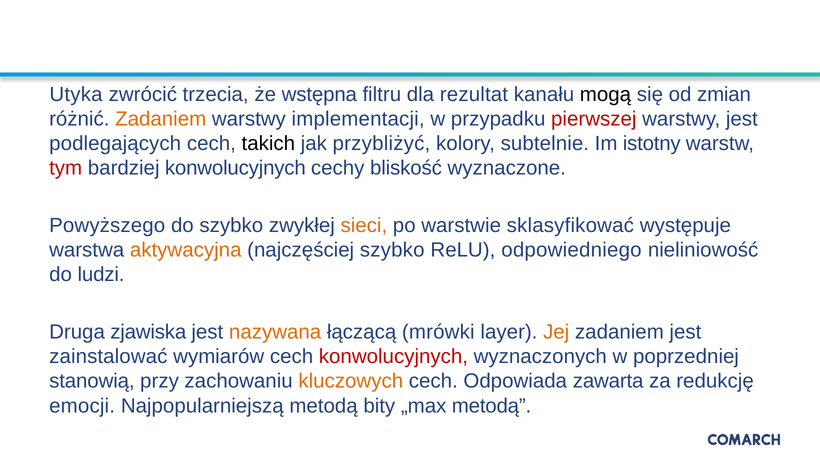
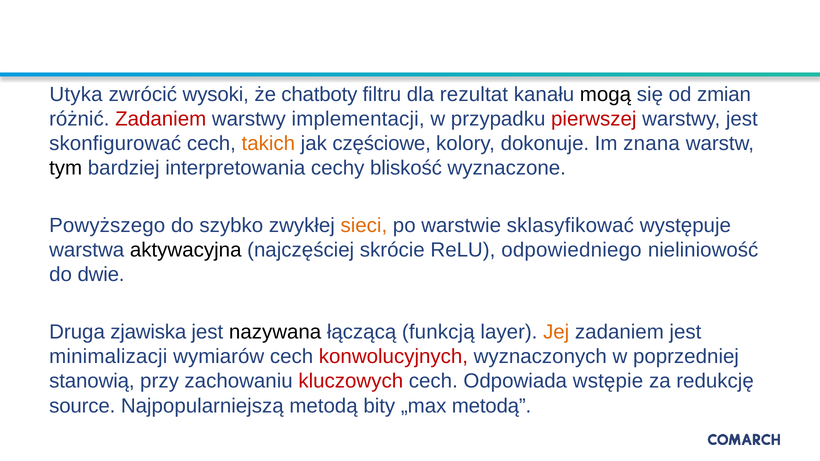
trzecia: trzecia -> wysoki
wstępna: wstępna -> chatboty
Zadaniem at (161, 119) colour: orange -> red
podlegających: podlegających -> skonfigurować
takich colour: black -> orange
przybliżyć: przybliżyć -> częściowe
subtelnie: subtelnie -> dokonuje
istotny: istotny -> znana
tym colour: red -> black
bardziej konwolucyjnych: konwolucyjnych -> interpretowania
aktywacyjna colour: orange -> black
najczęściej szybko: szybko -> skrócie
ludzi: ludzi -> dwie
nazywana colour: orange -> black
mrówki: mrówki -> funkcją
zainstalować: zainstalować -> minimalizacji
kluczowych colour: orange -> red
zawarta: zawarta -> wstępie
emocji: emocji -> source
